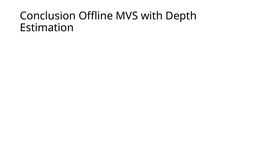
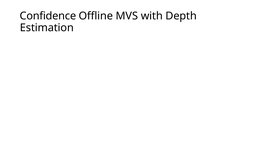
Conclusion: Conclusion -> Confidence
